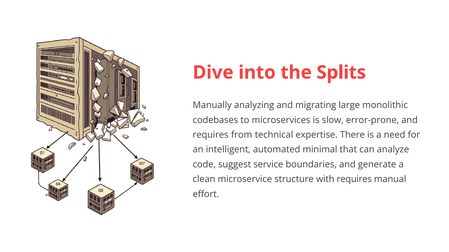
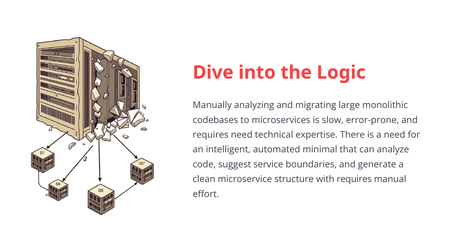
Splits: Splits -> Logic
requires from: from -> need
